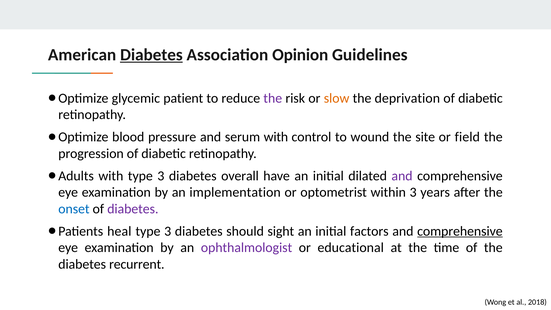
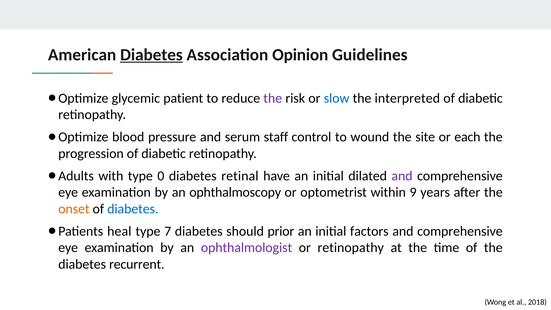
slow colour: orange -> blue
deprivation: deprivation -> interpreted
serum with: with -> staff
field: field -> each
with type 3: 3 -> 0
overall: overall -> retinal
implementation: implementation -> ophthalmoscopy
within 3: 3 -> 9
onset colour: blue -> orange
diabetes at (133, 209) colour: purple -> blue
3 at (168, 231): 3 -> 7
sight: sight -> prior
comprehensive at (460, 231) underline: present -> none
or educational: educational -> retinopathy
